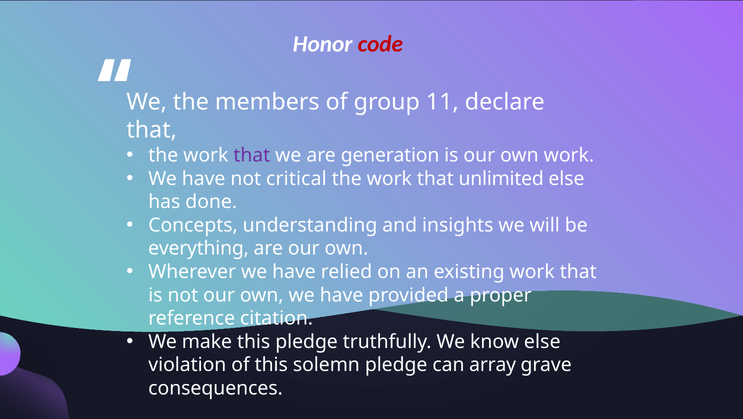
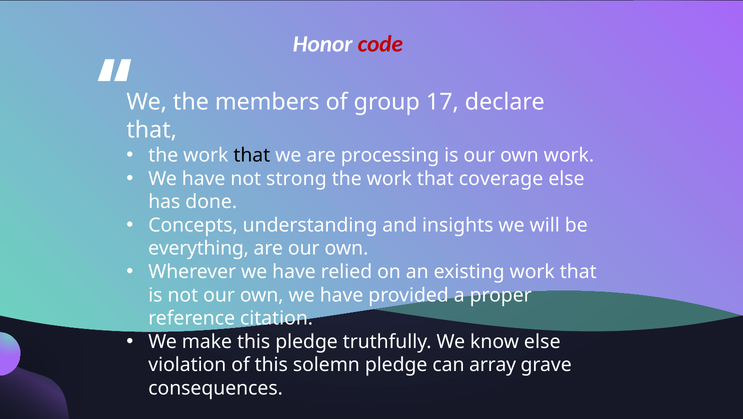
11: 11 -> 17
that at (252, 155) colour: purple -> black
generation: generation -> processing
critical: critical -> strong
unlimited: unlimited -> coverage
